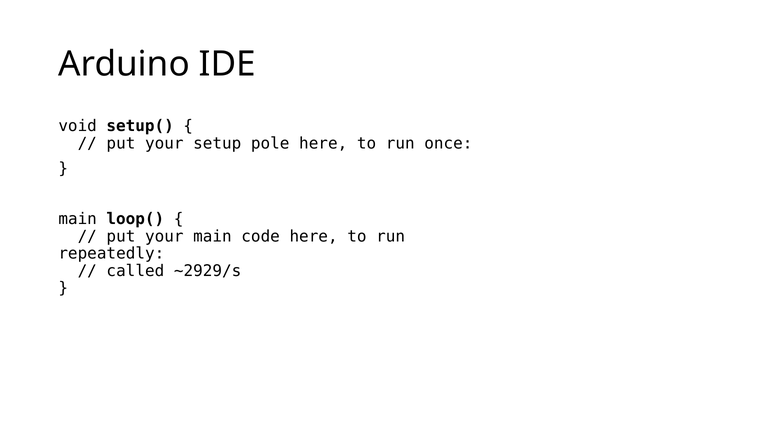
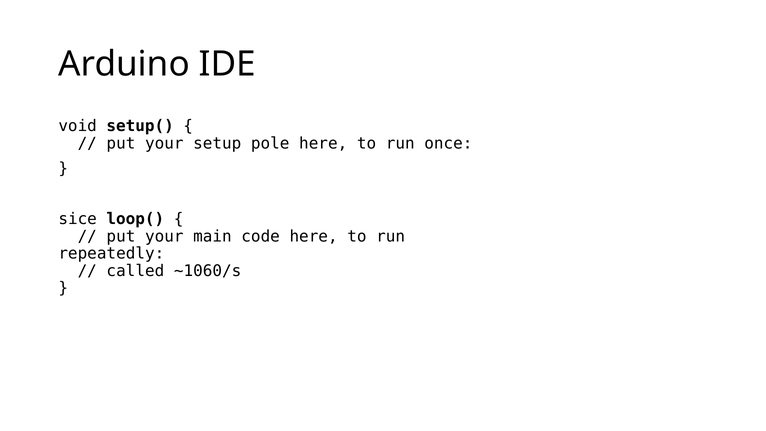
main at (78, 219): main -> sice
~2929/s: ~2929/s -> ~1060/s
